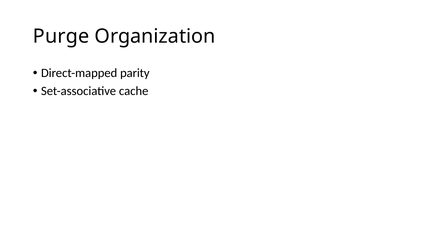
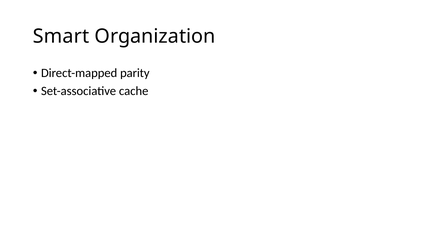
Purge: Purge -> Smart
